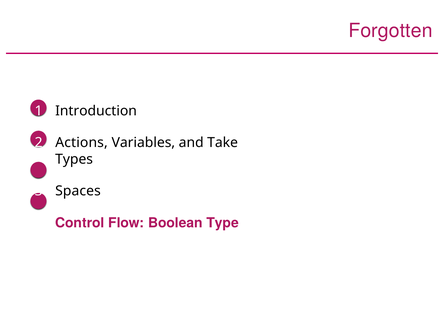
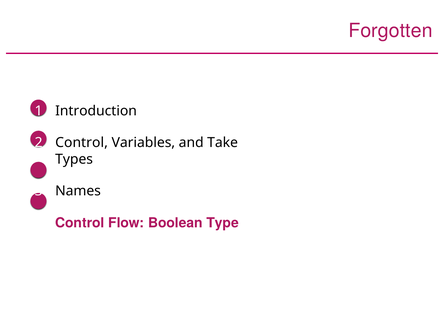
Actions at (82, 143): Actions -> Control
Spaces: Spaces -> Names
